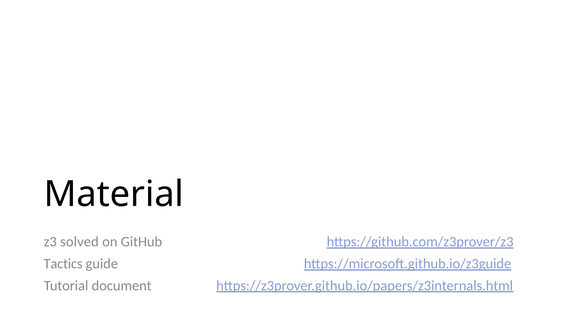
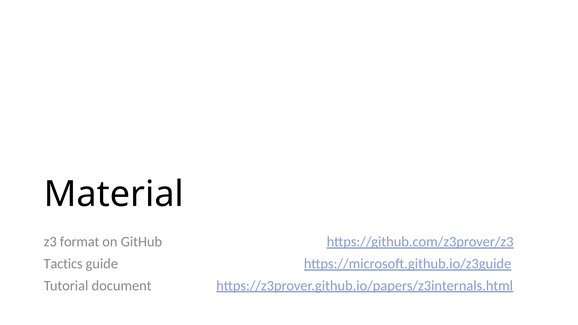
solved: solved -> format
